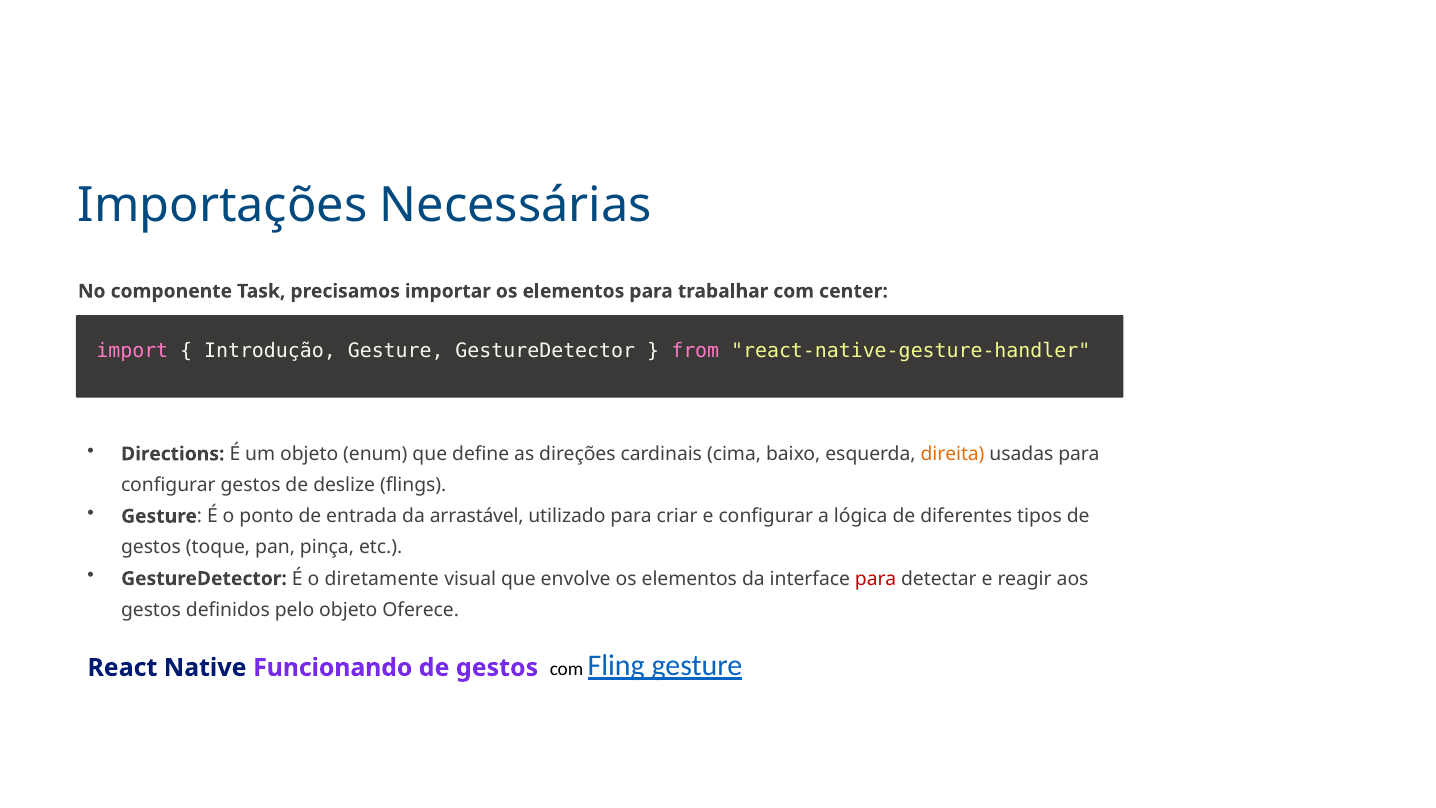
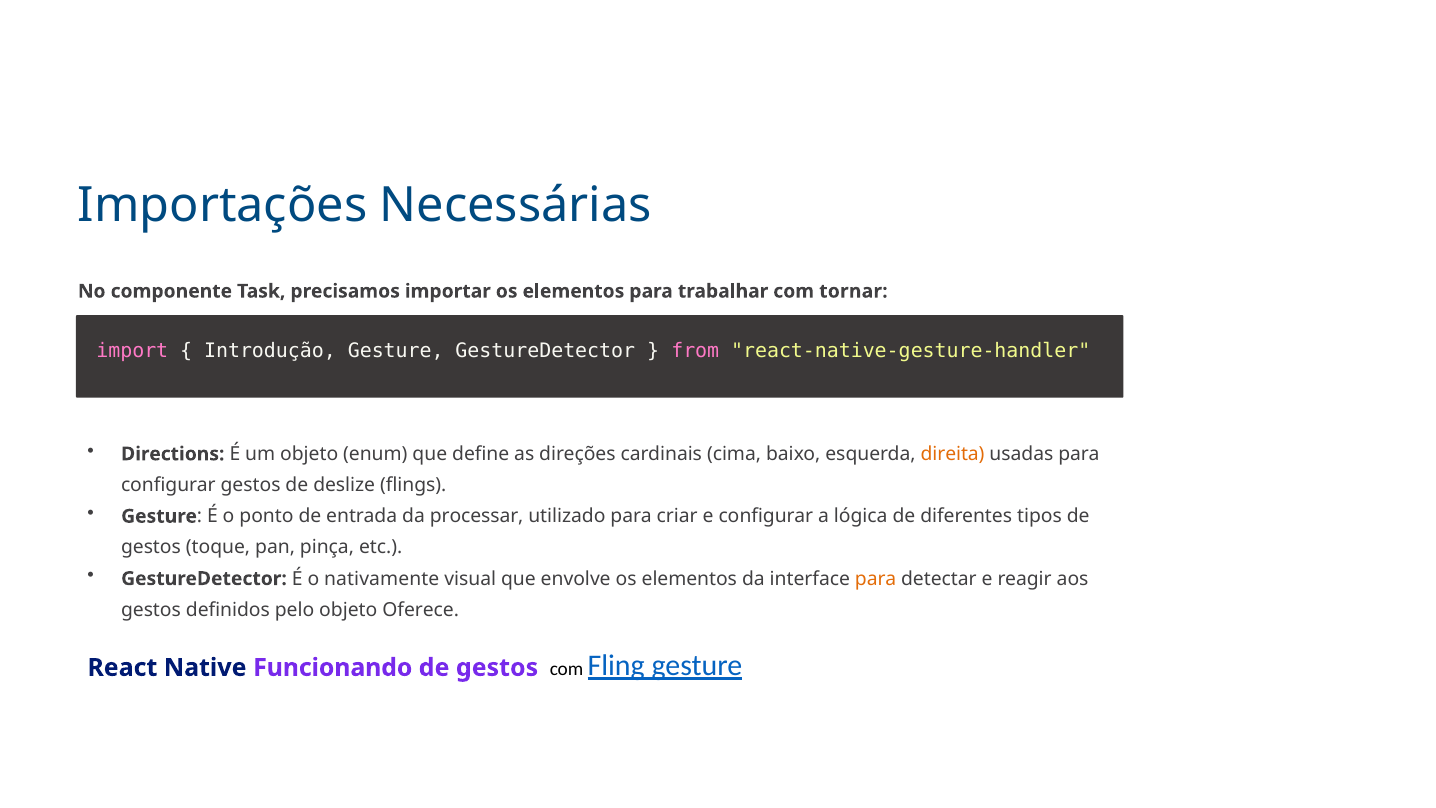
center: center -> tornar
arrastável: arrastável -> processar
diretamente: diretamente -> nativamente
para at (876, 578) colour: red -> orange
